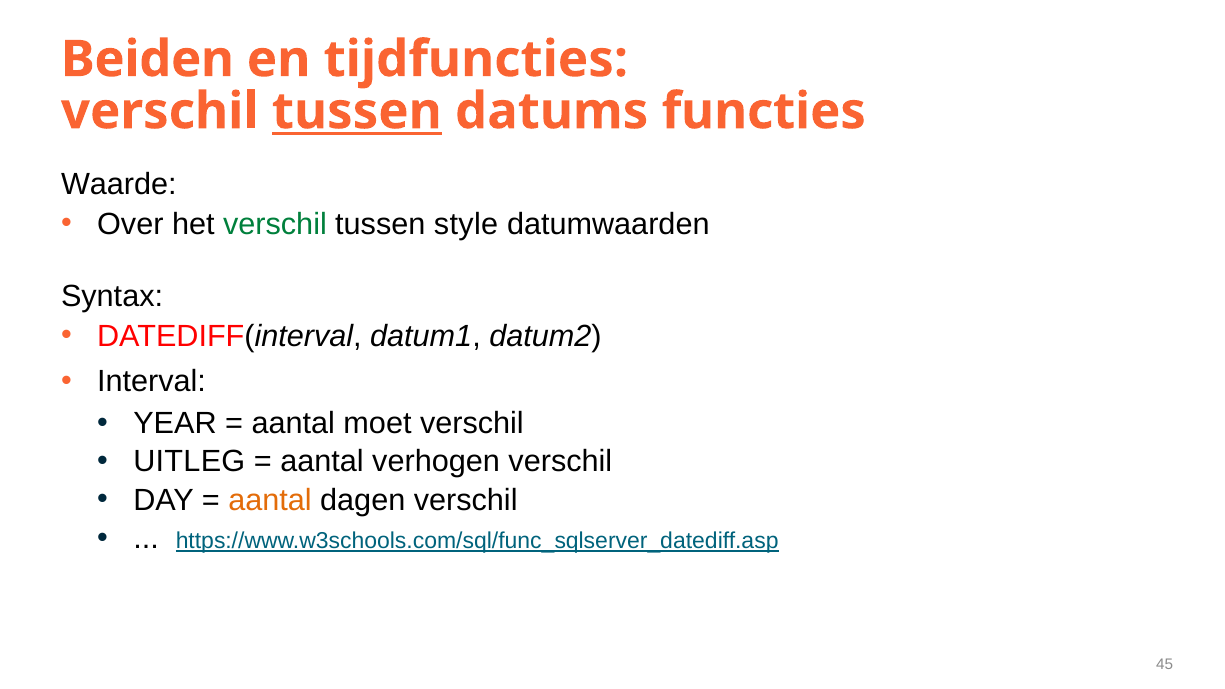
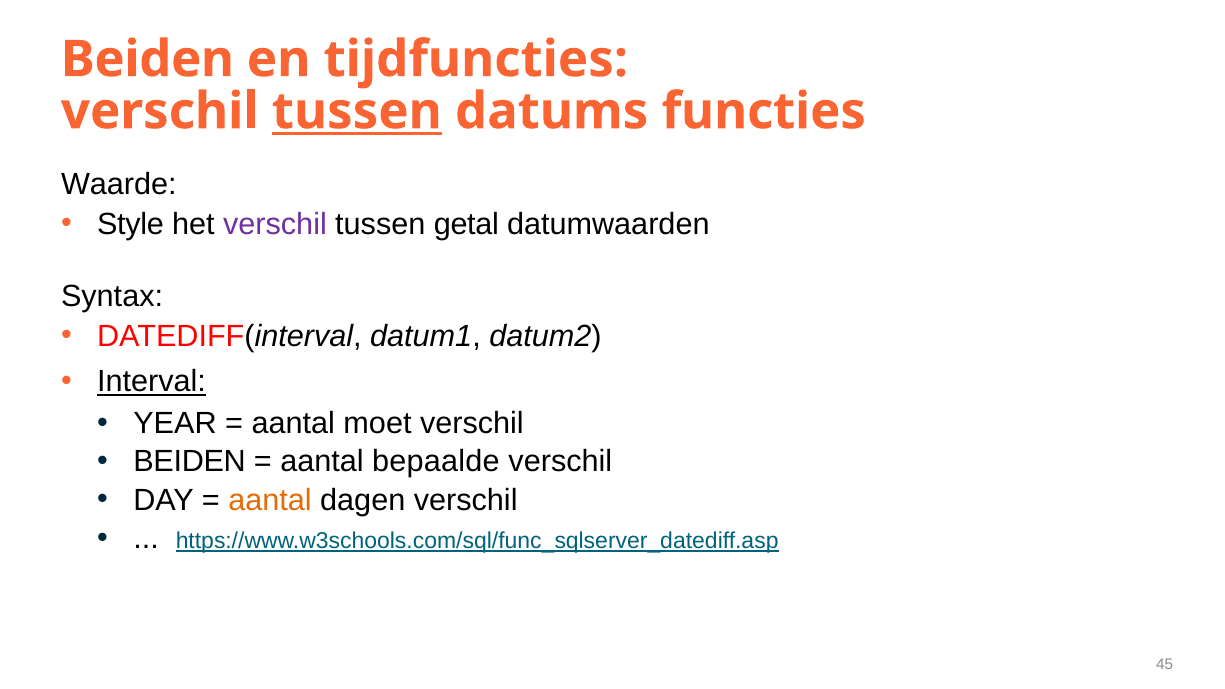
Over: Over -> Style
verschil at (275, 224) colour: green -> purple
style: style -> getal
Interval underline: none -> present
UITLEG at (189, 462): UITLEG -> BEIDEN
verhogen: verhogen -> bepaalde
